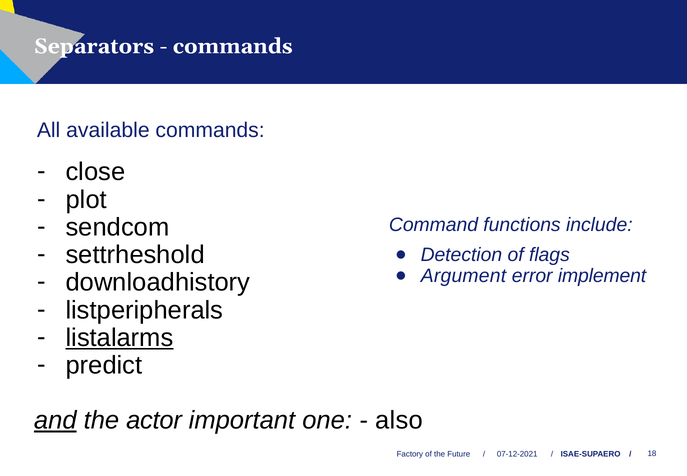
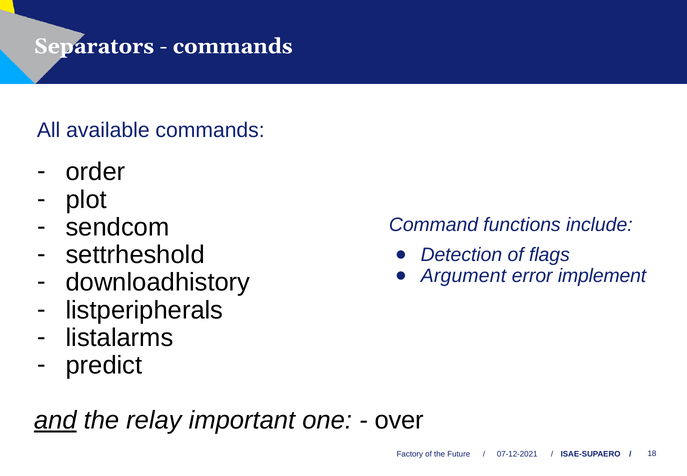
close: close -> order
listalarms underline: present -> none
actor: actor -> relay
also: also -> over
